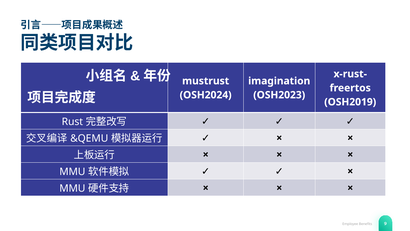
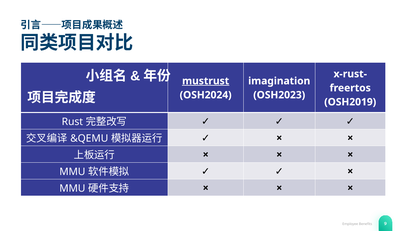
mustrust underline: none -> present
